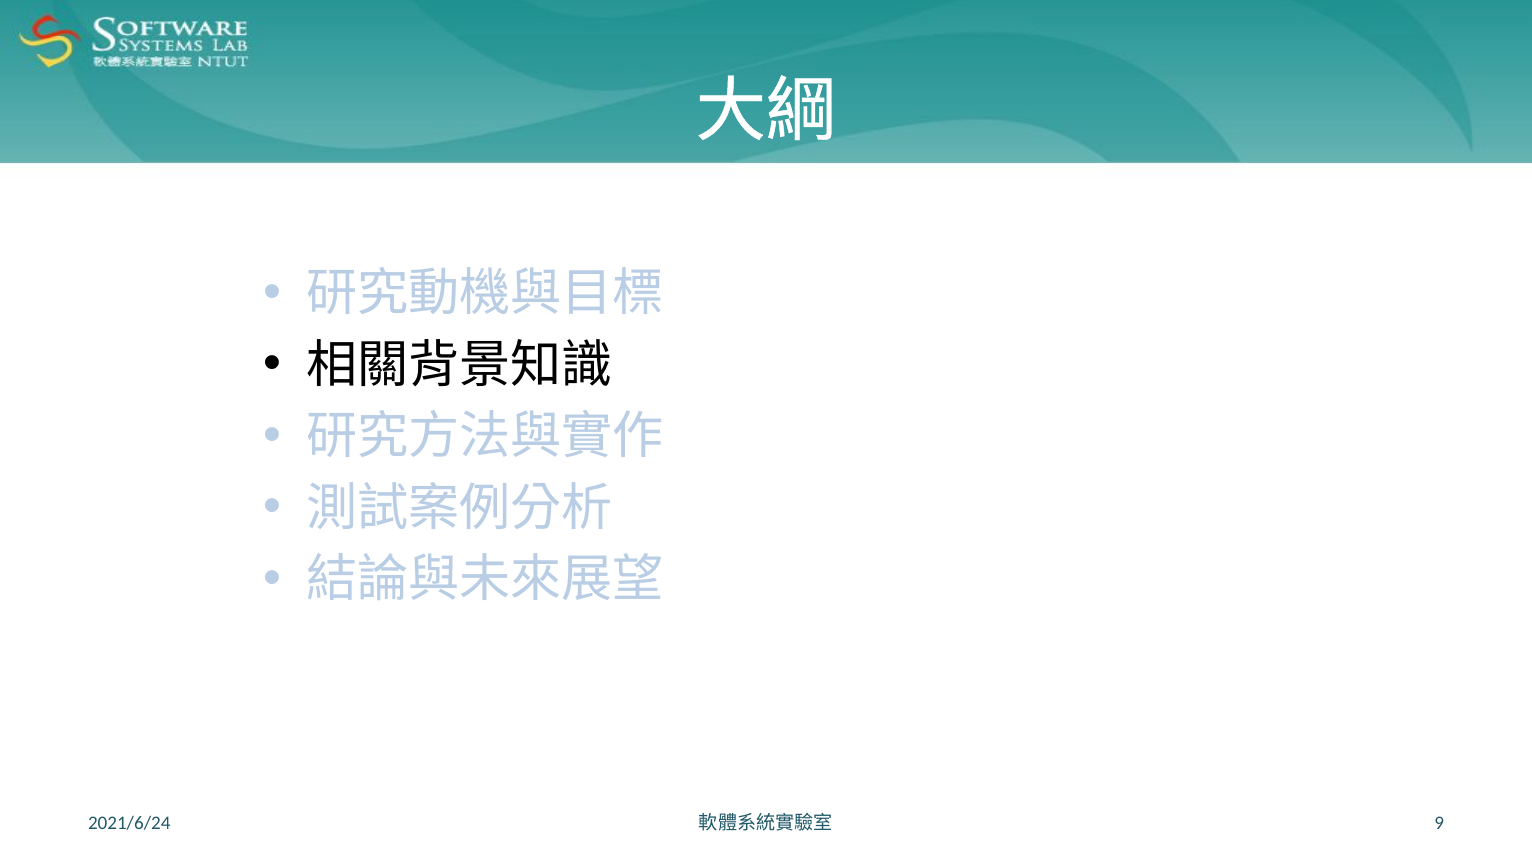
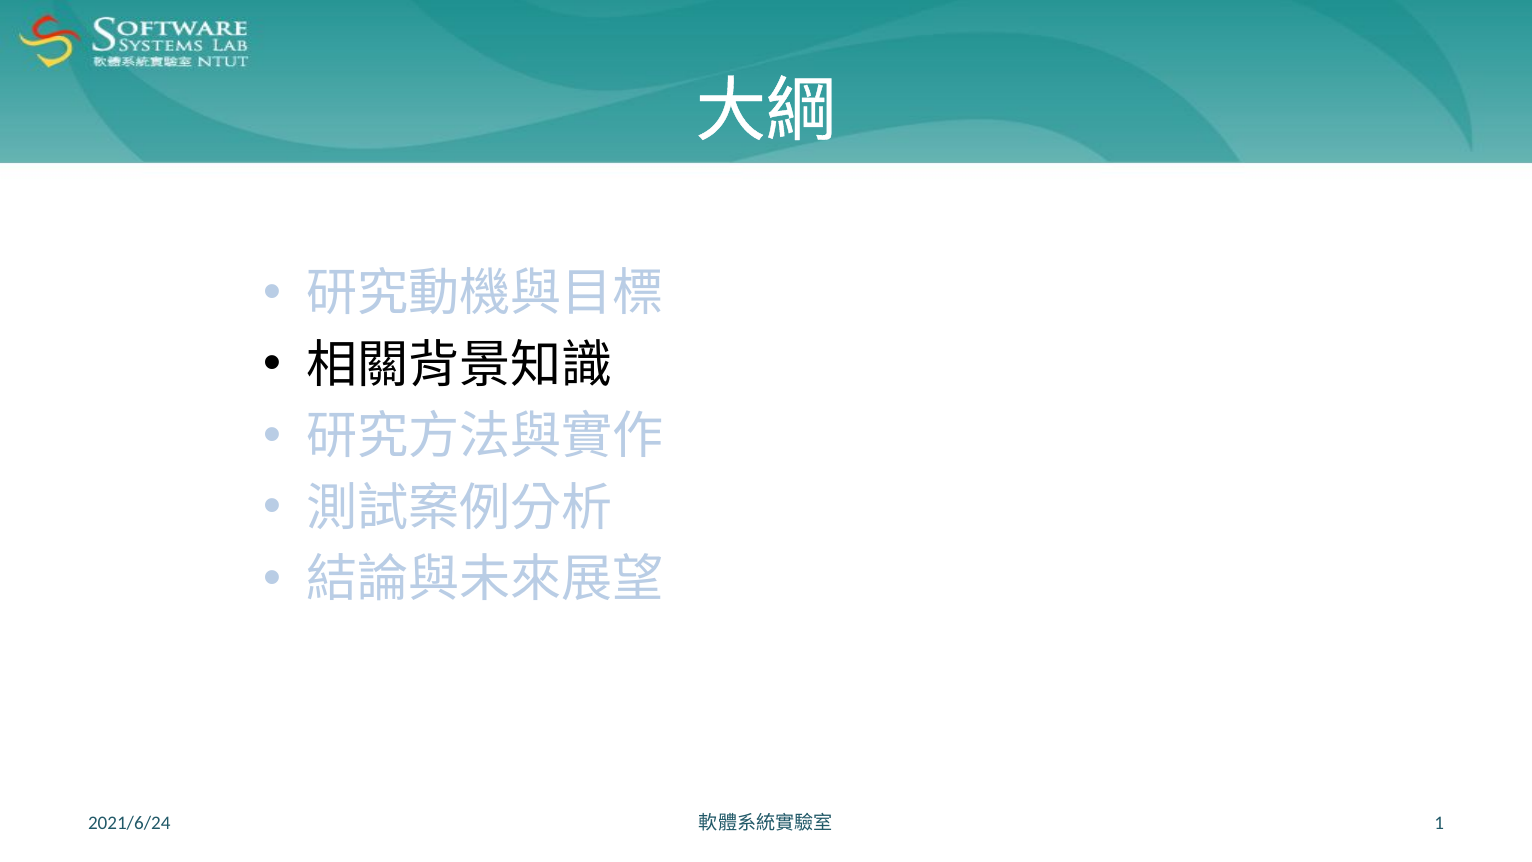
9: 9 -> 1
